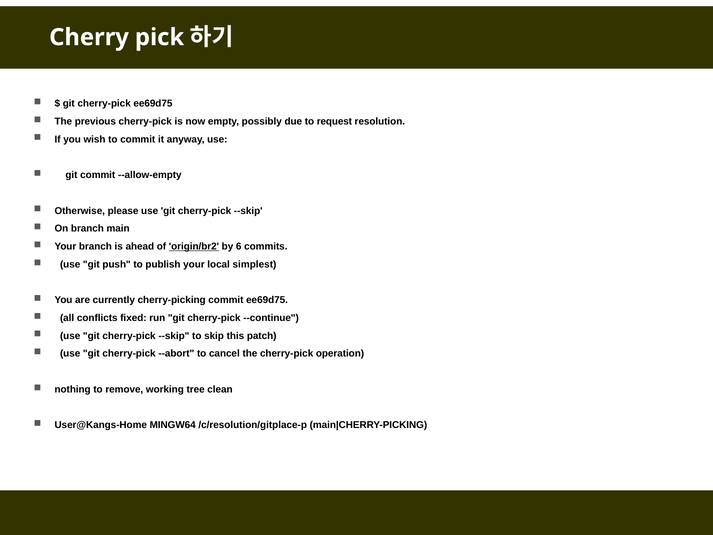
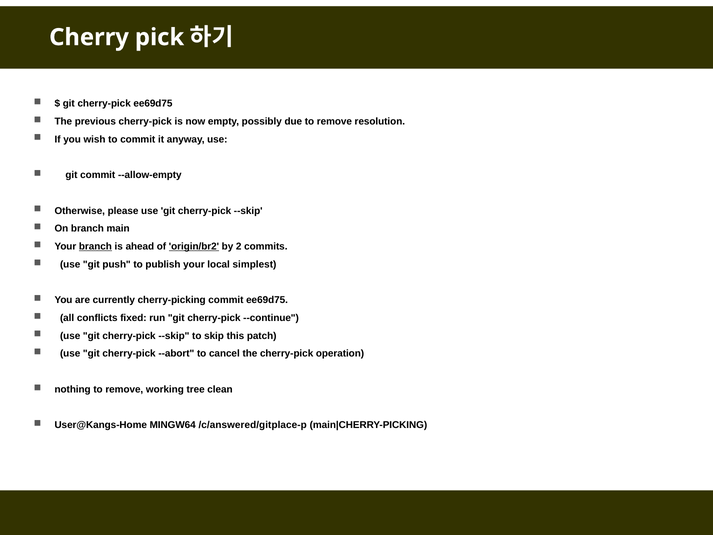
due to request: request -> remove
branch at (95, 246) underline: none -> present
6: 6 -> 2
/c/resolution/gitplace-p: /c/resolution/gitplace-p -> /c/answered/gitplace-p
